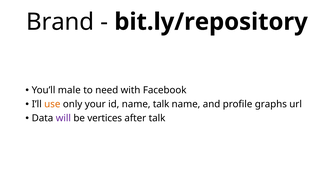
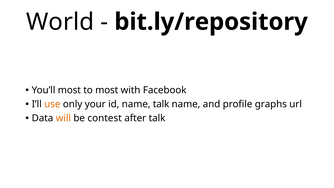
Brand: Brand -> World
You’ll male: male -> most
to need: need -> most
will colour: purple -> orange
vertices: vertices -> contest
